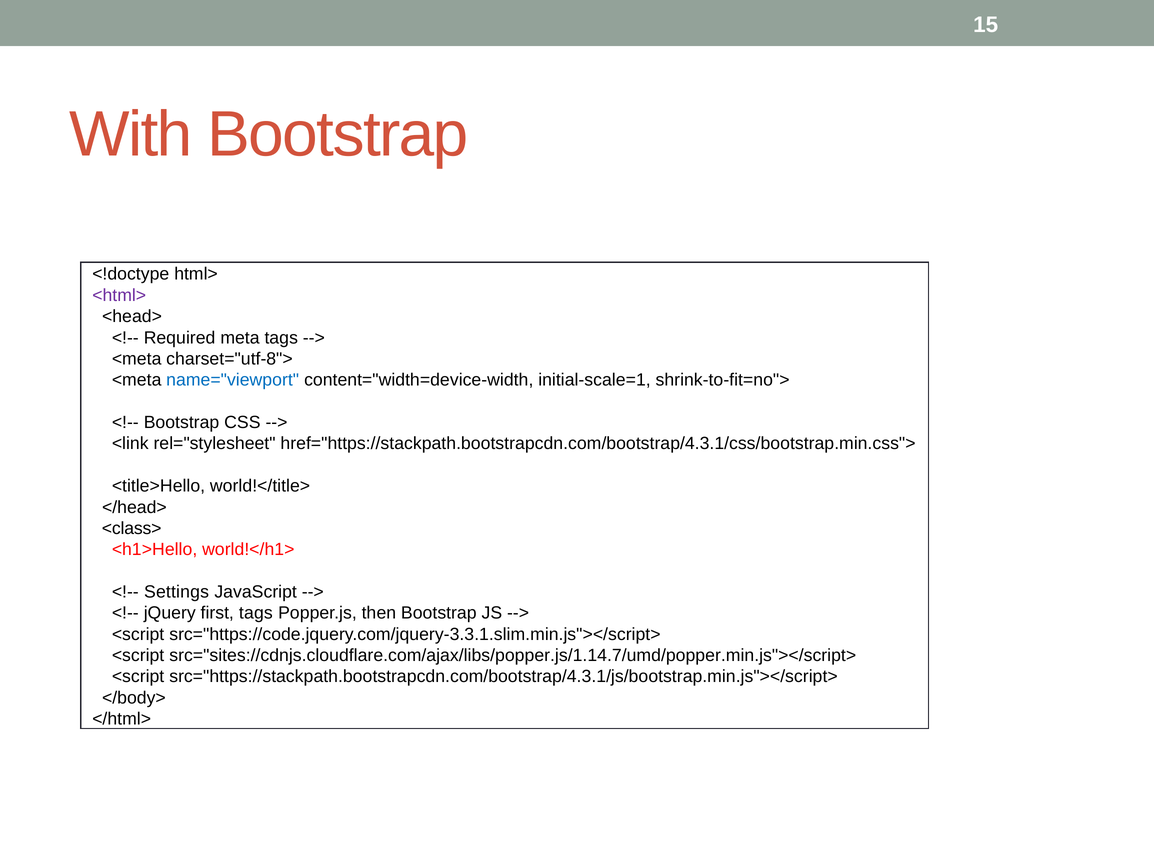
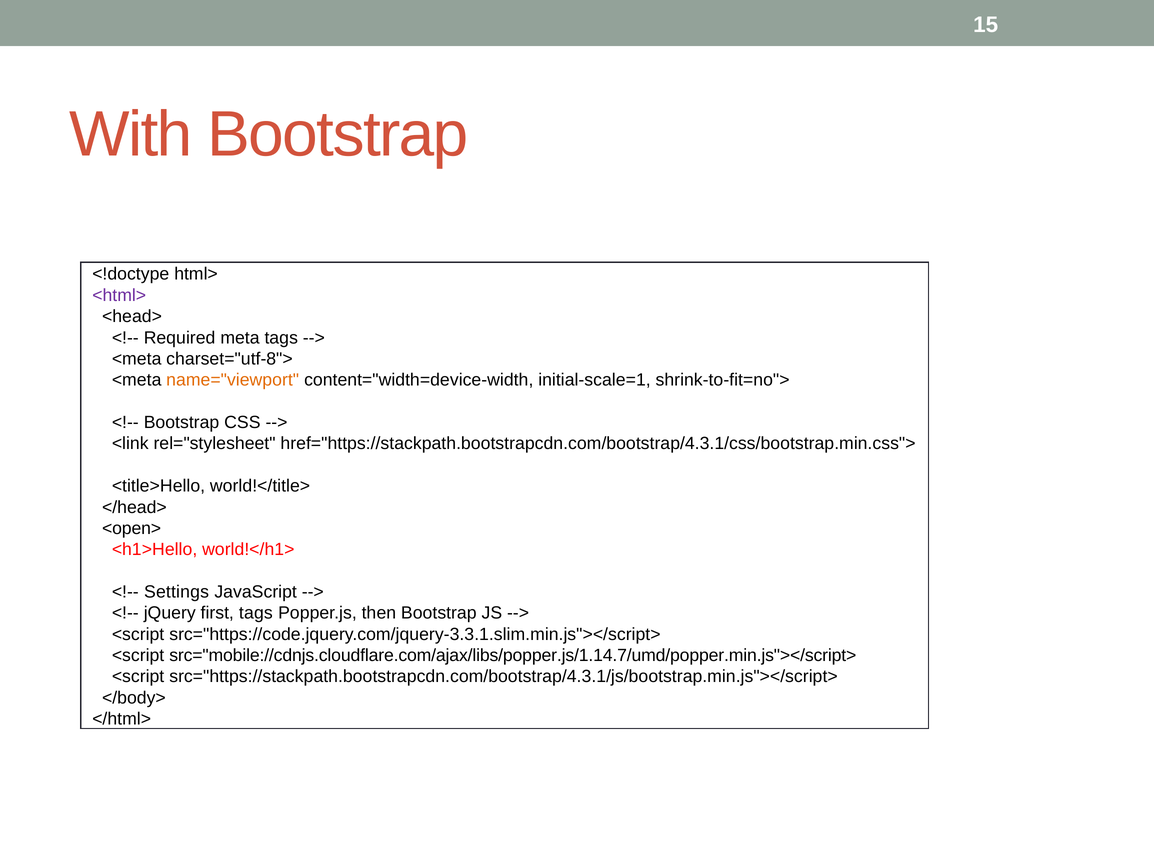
name="viewport colour: blue -> orange
<class>: <class> -> <open>
src="sites://cdnjs.cloudflare.com/ajax/libs/popper.js/1.14.7/umd/popper.min.js"></script>: src="sites://cdnjs.cloudflare.com/ajax/libs/popper.js/1.14.7/umd/popper.min.js"></script> -> src="mobile://cdnjs.cloudflare.com/ajax/libs/popper.js/1.14.7/umd/popper.min.js"></script>
